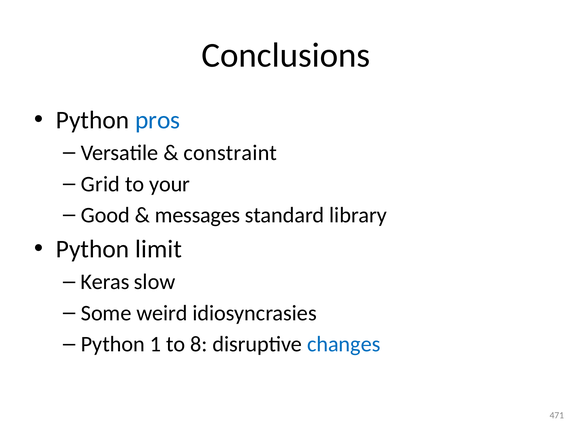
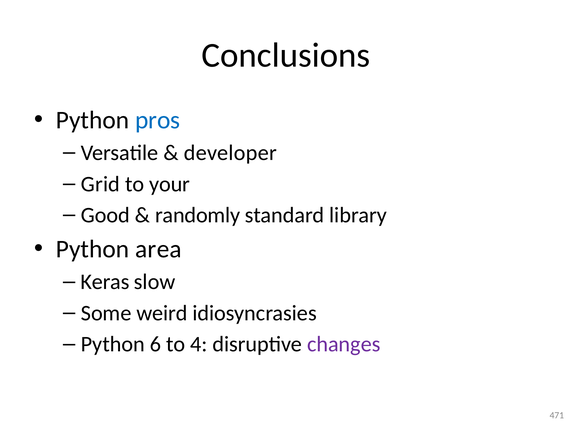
constraint: constraint -> developer
messages: messages -> randomly
limit: limit -> area
1: 1 -> 6
8: 8 -> 4
changes colour: blue -> purple
